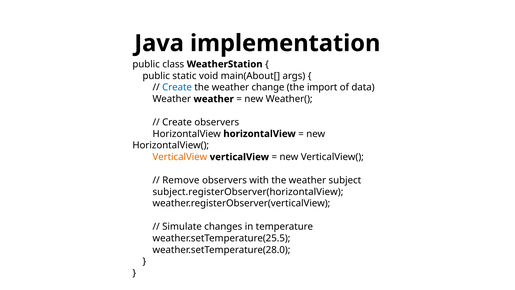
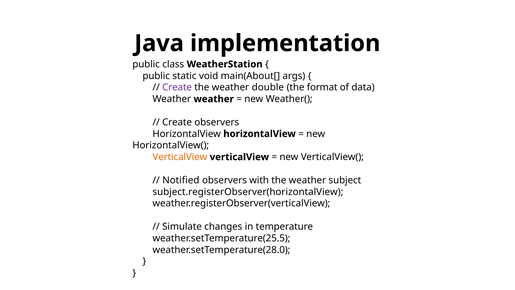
Create at (177, 87) colour: blue -> purple
change: change -> double
import: import -> format
Remove: Remove -> Notified
